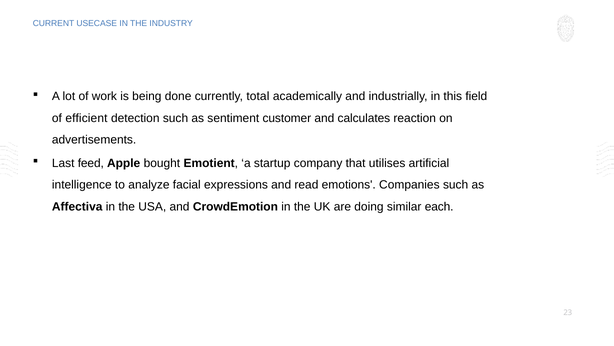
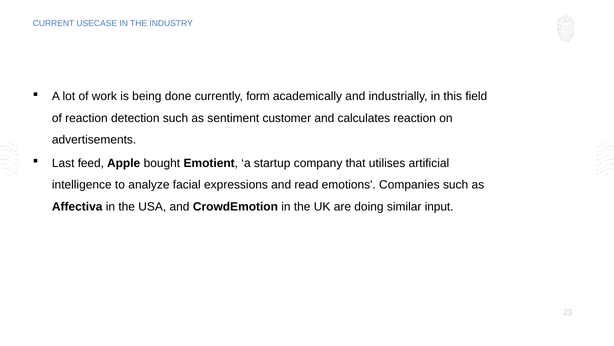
total: total -> form
of efficient: efficient -> reaction
each: each -> input
